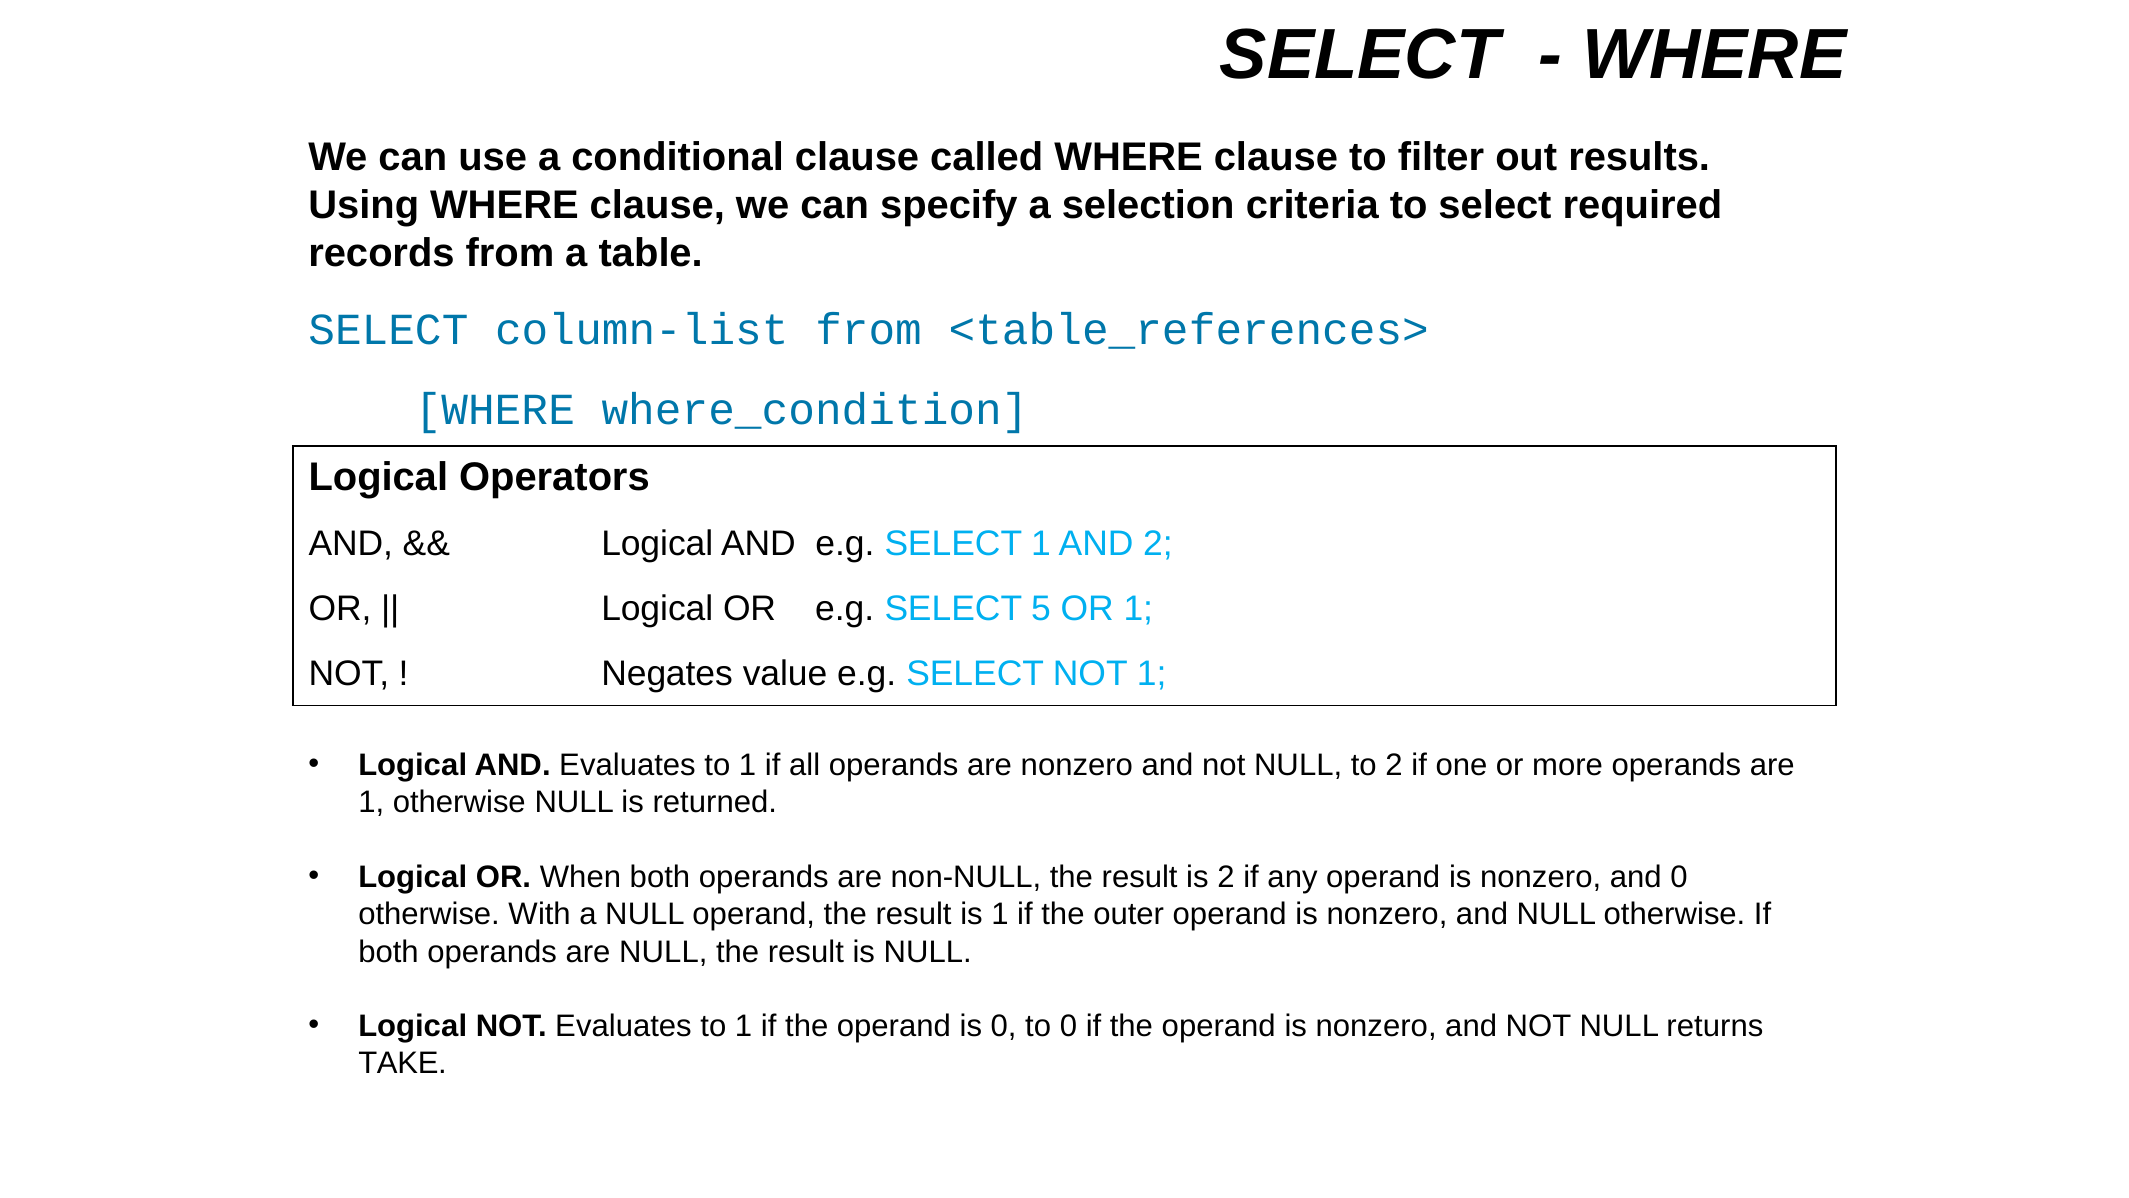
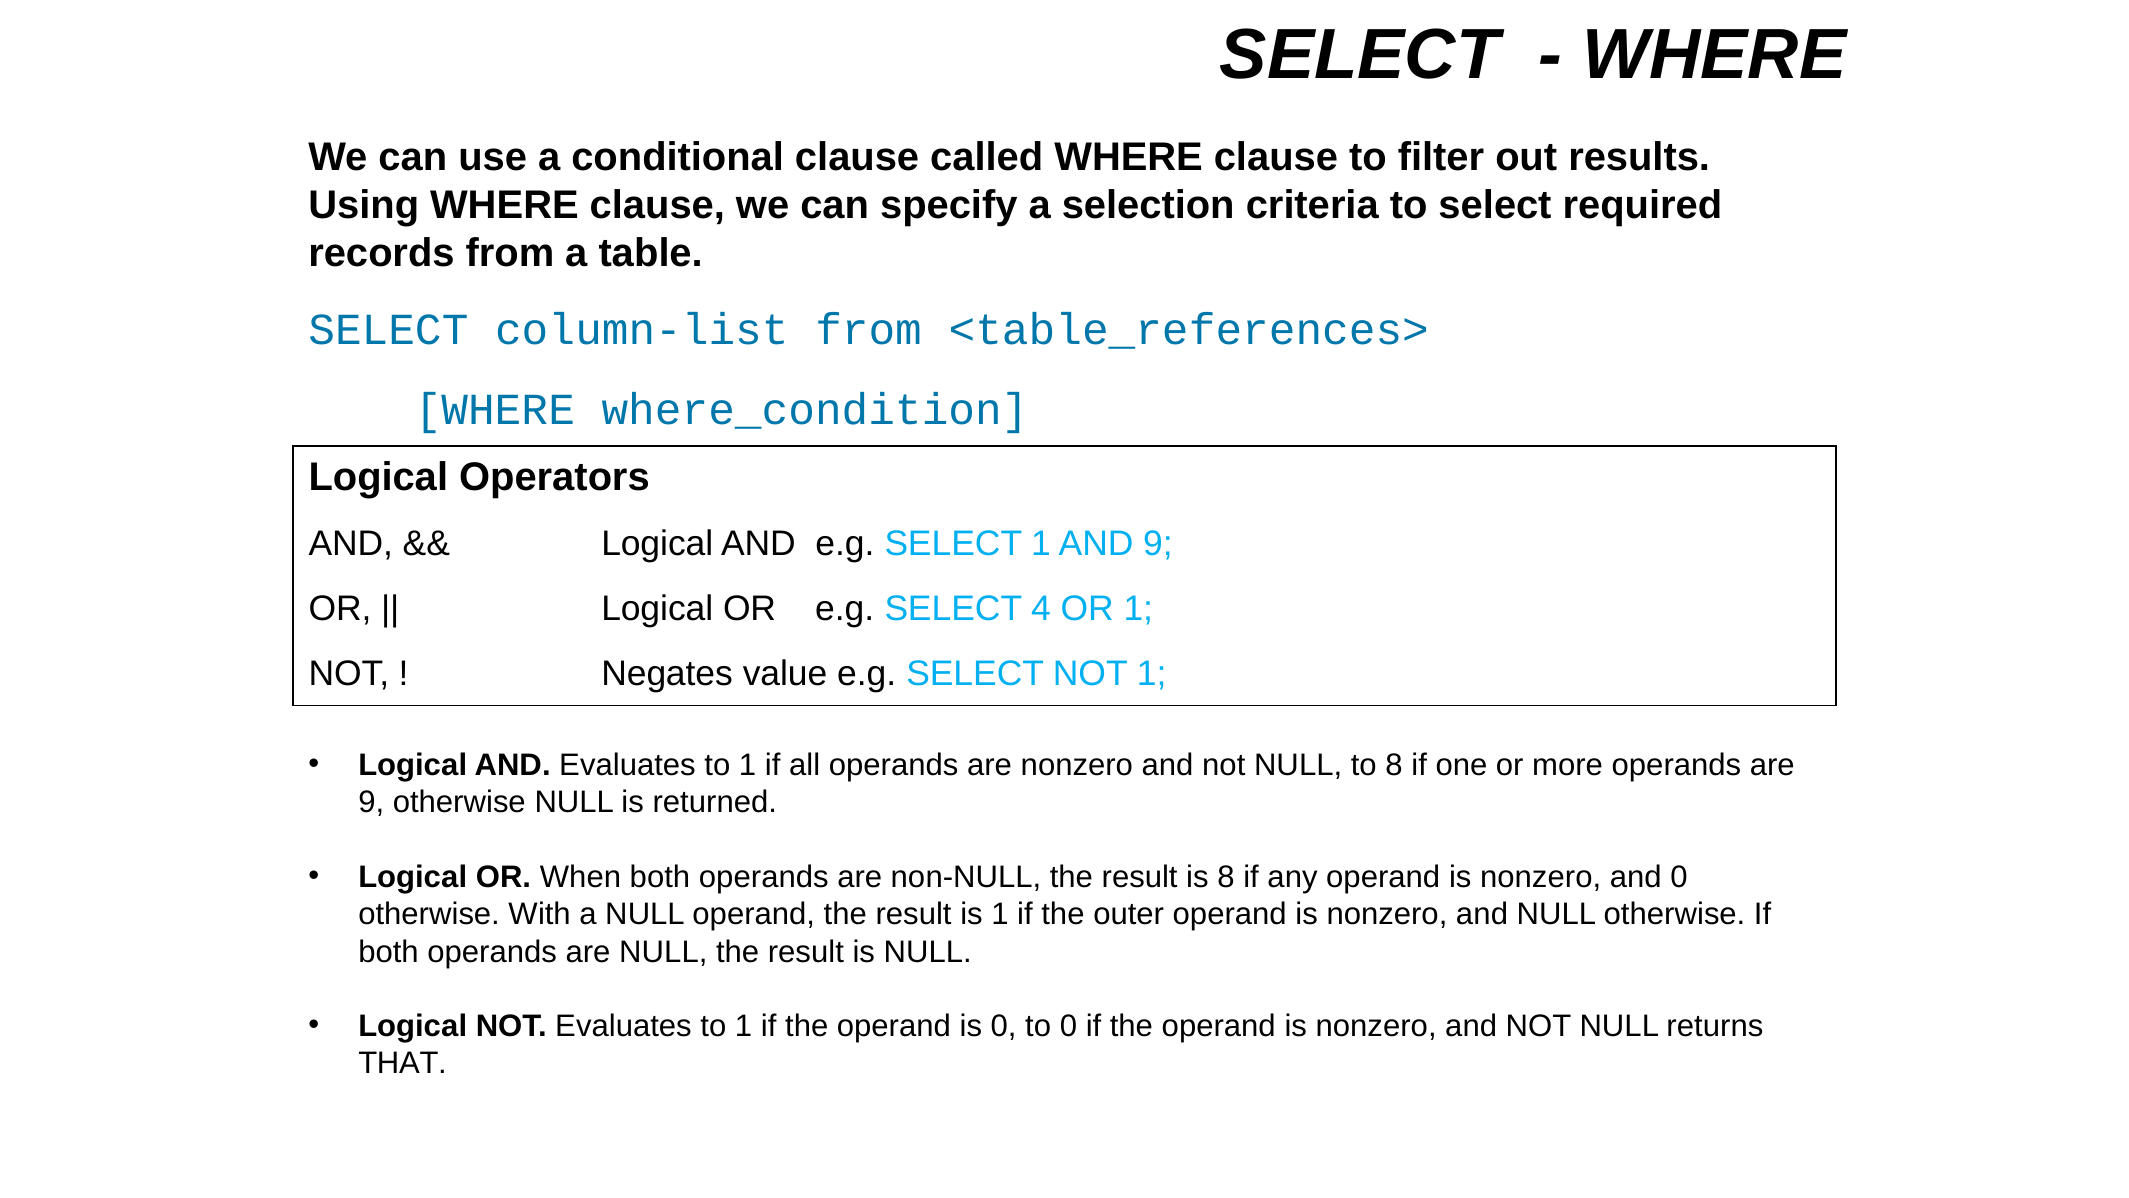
AND 2: 2 -> 9
5: 5 -> 4
to 2: 2 -> 8
1 at (371, 802): 1 -> 9
is 2: 2 -> 8
TAKE: TAKE -> THAT
